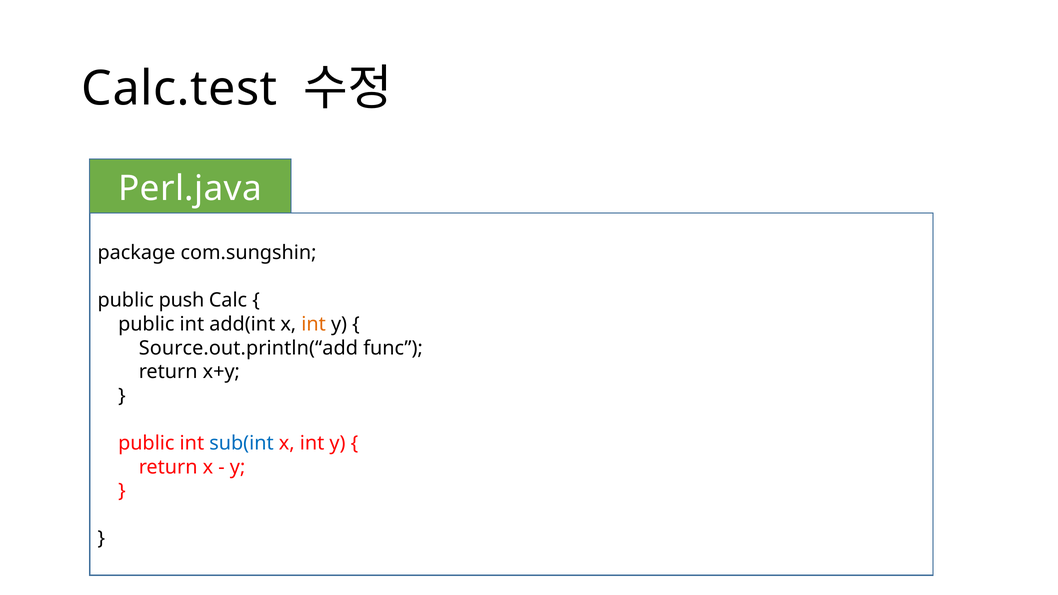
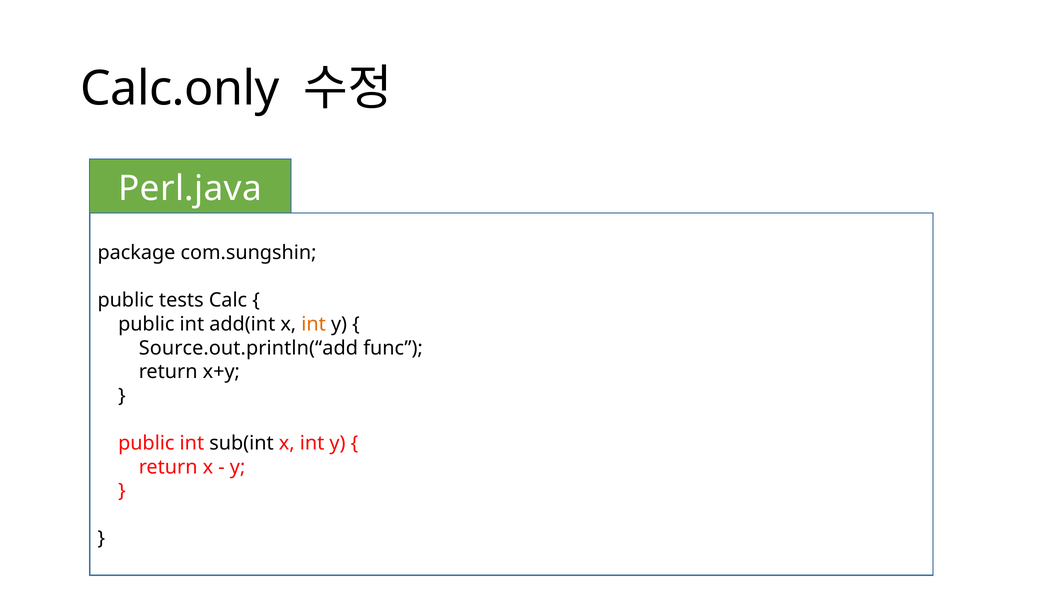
Calc.test: Calc.test -> Calc.only
push: push -> tests
sub(int colour: blue -> black
